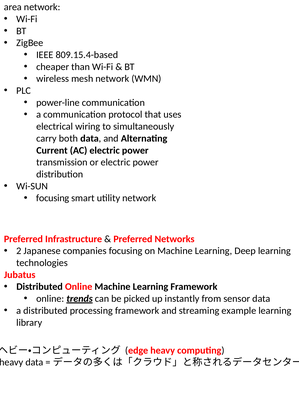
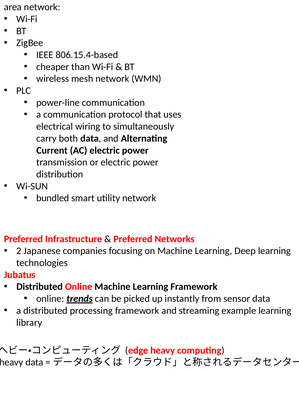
809.15.4-based: 809.15.4-based -> 806.15.4-based
focusing at (53, 198): focusing -> bundled
